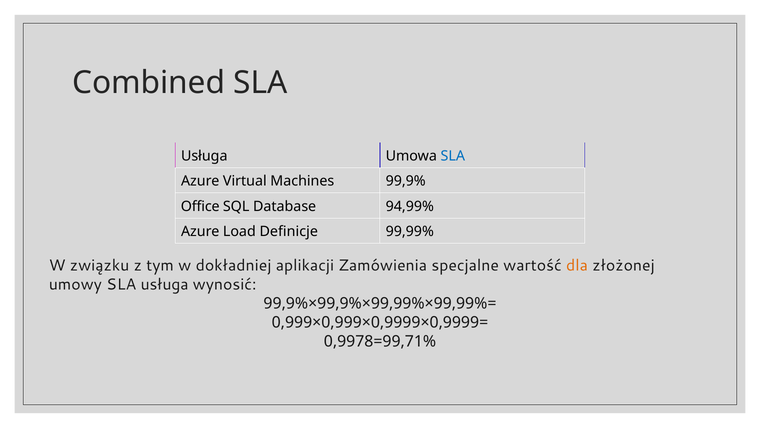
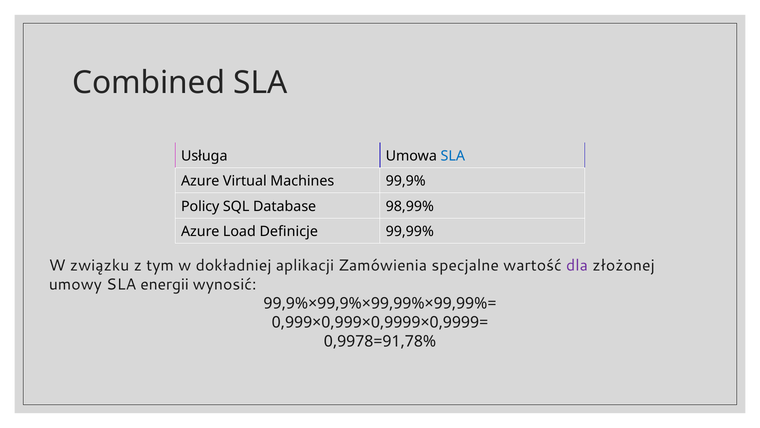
Office: Office -> Policy
94,99%: 94,99% -> 98,99%
dla colour: orange -> purple
umowy SLA usługa: usługa -> energii
0,9978=99,71%: 0,9978=99,71% -> 0,9978=91,78%
